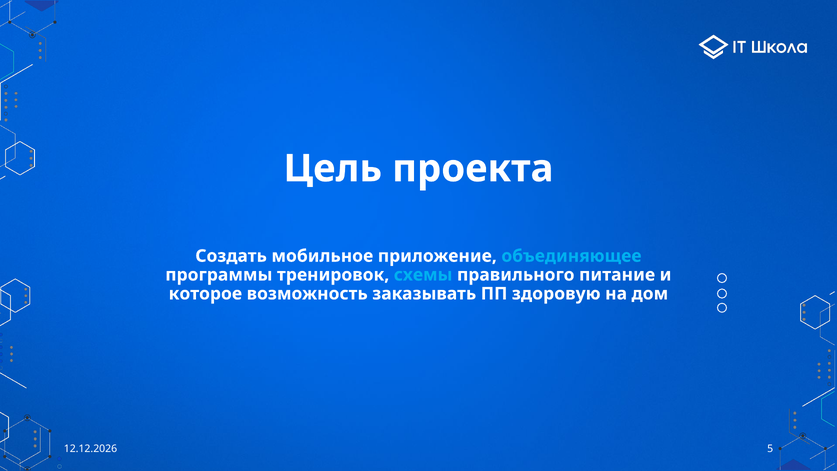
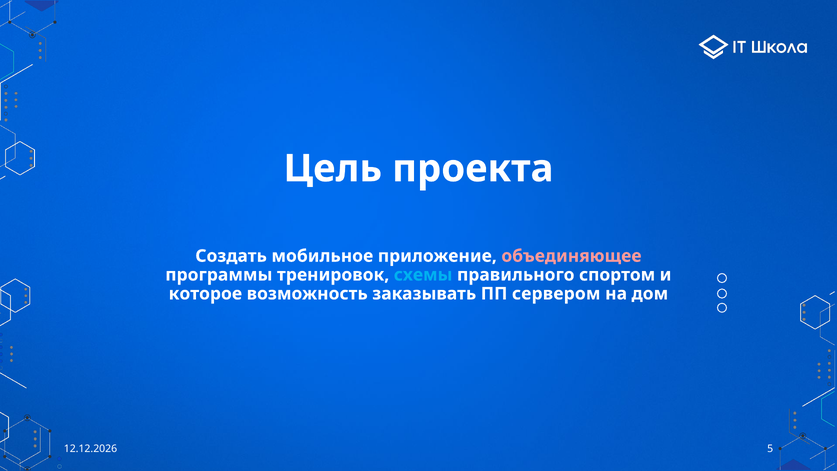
объединяющее colour: light blue -> pink
питание: питание -> спортом
здоровую: здоровую -> сервером
